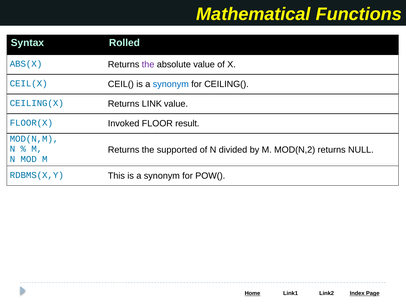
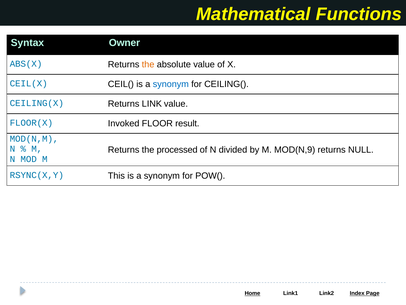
Rolled: Rolled -> Owner
the at (148, 65) colour: purple -> orange
supported: supported -> processed
MOD(N,2: MOD(N,2 -> MOD(N,9
RDBMS(X,Y: RDBMS(X,Y -> RSYNC(X,Y
